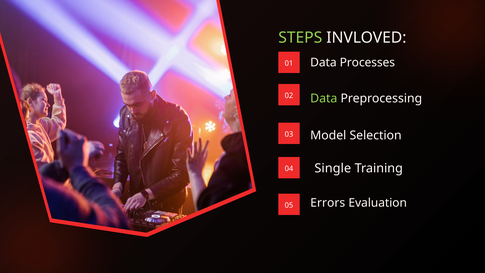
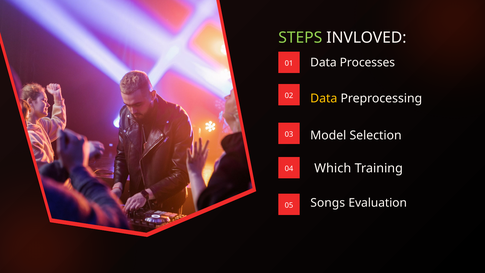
Data at (324, 98) colour: light green -> yellow
Single: Single -> Which
Errors: Errors -> Songs
